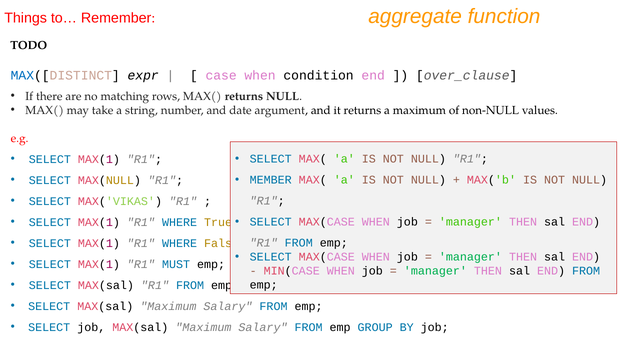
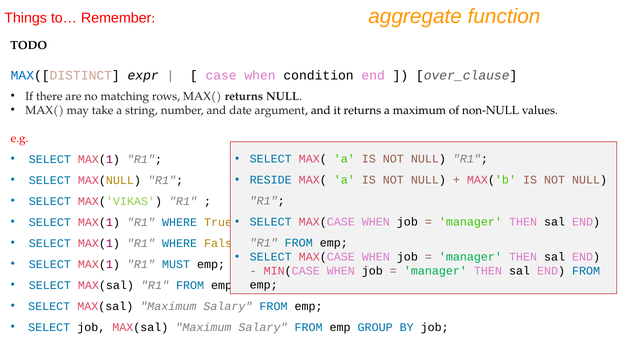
MEMBER: MEMBER -> RESIDE
